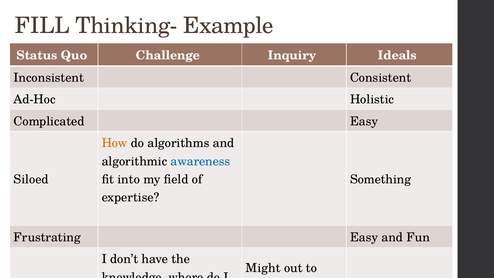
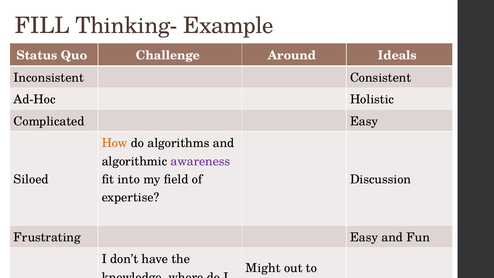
Inquiry: Inquiry -> Around
awareness colour: blue -> purple
Something: Something -> Discussion
